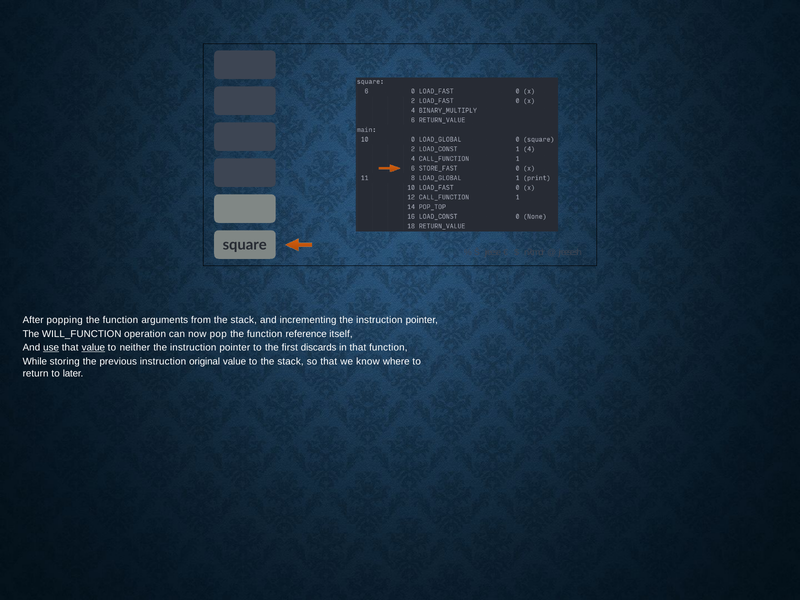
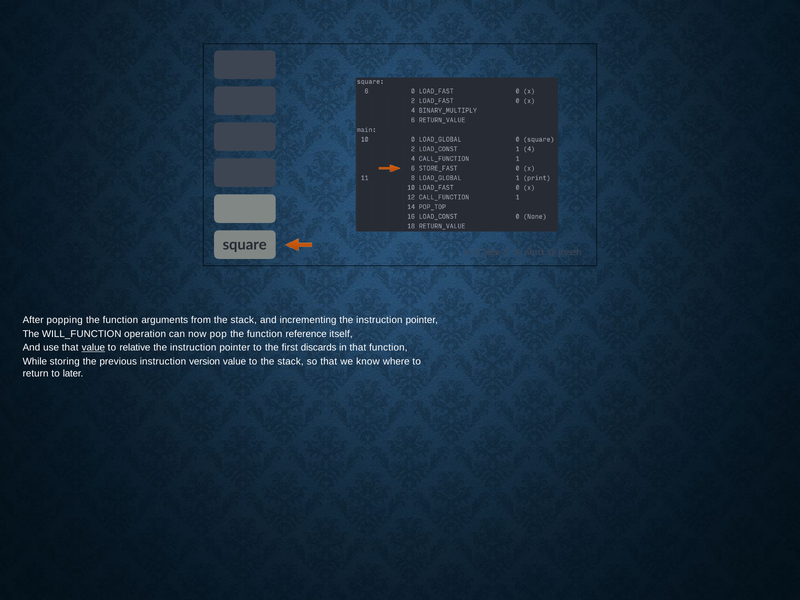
use underline: present -> none
neither: neither -> relative
original: original -> version
